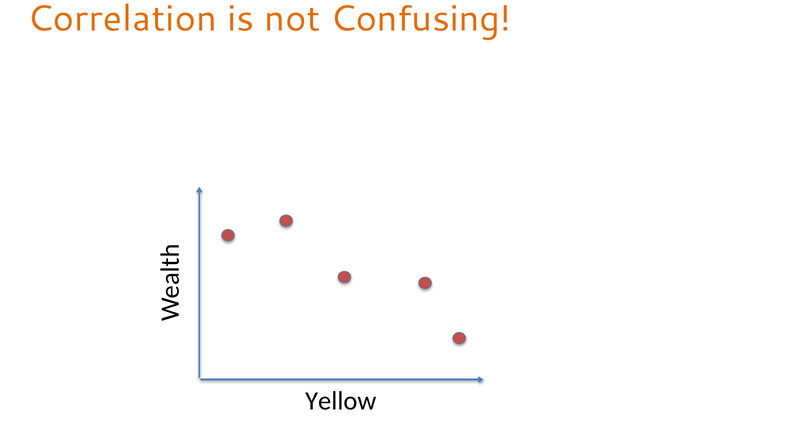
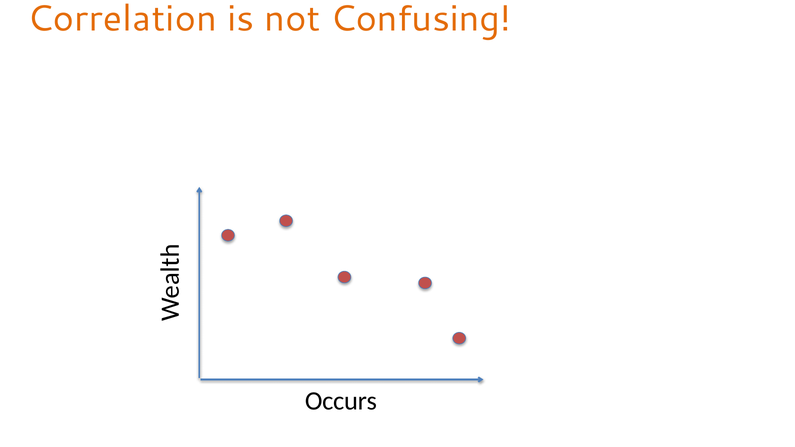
Yellow: Yellow -> Occurs
